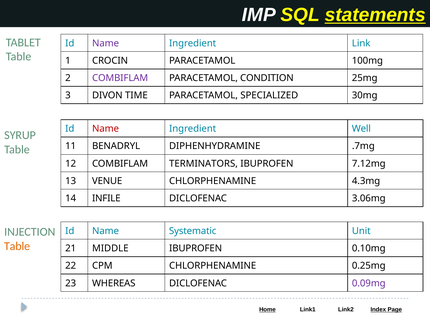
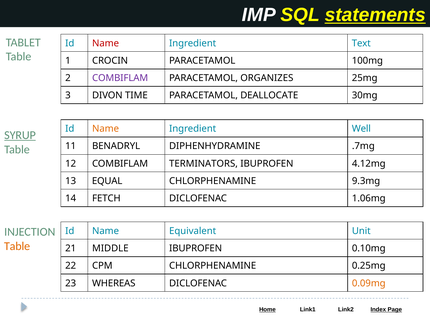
Name at (106, 43) colour: purple -> red
Link: Link -> Text
CONDITION: CONDITION -> ORGANIZES
SPECIALIZED: SPECIALIZED -> DEALLOCATE
Name at (106, 129) colour: red -> orange
SYRUP underline: none -> present
7.12mg: 7.12mg -> 4.12mg
VENUE: VENUE -> EQUAL
4.3mg: 4.3mg -> 9.3mg
INFILE: INFILE -> FETCH
3.06mg: 3.06mg -> 1.06mg
Systematic: Systematic -> Equivalent
0.09mg colour: purple -> orange
